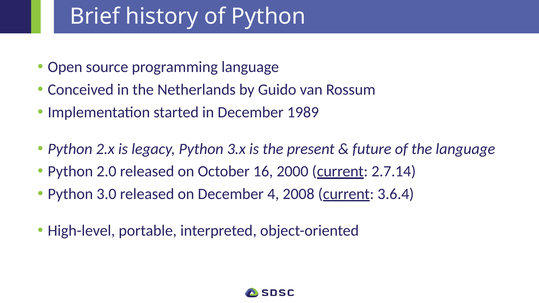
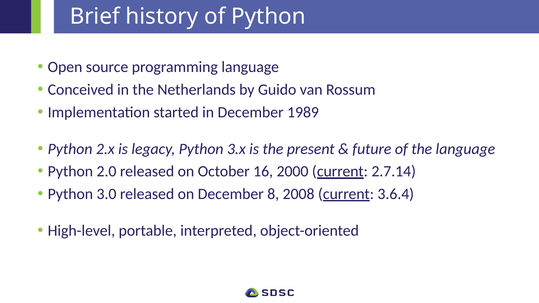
4: 4 -> 8
